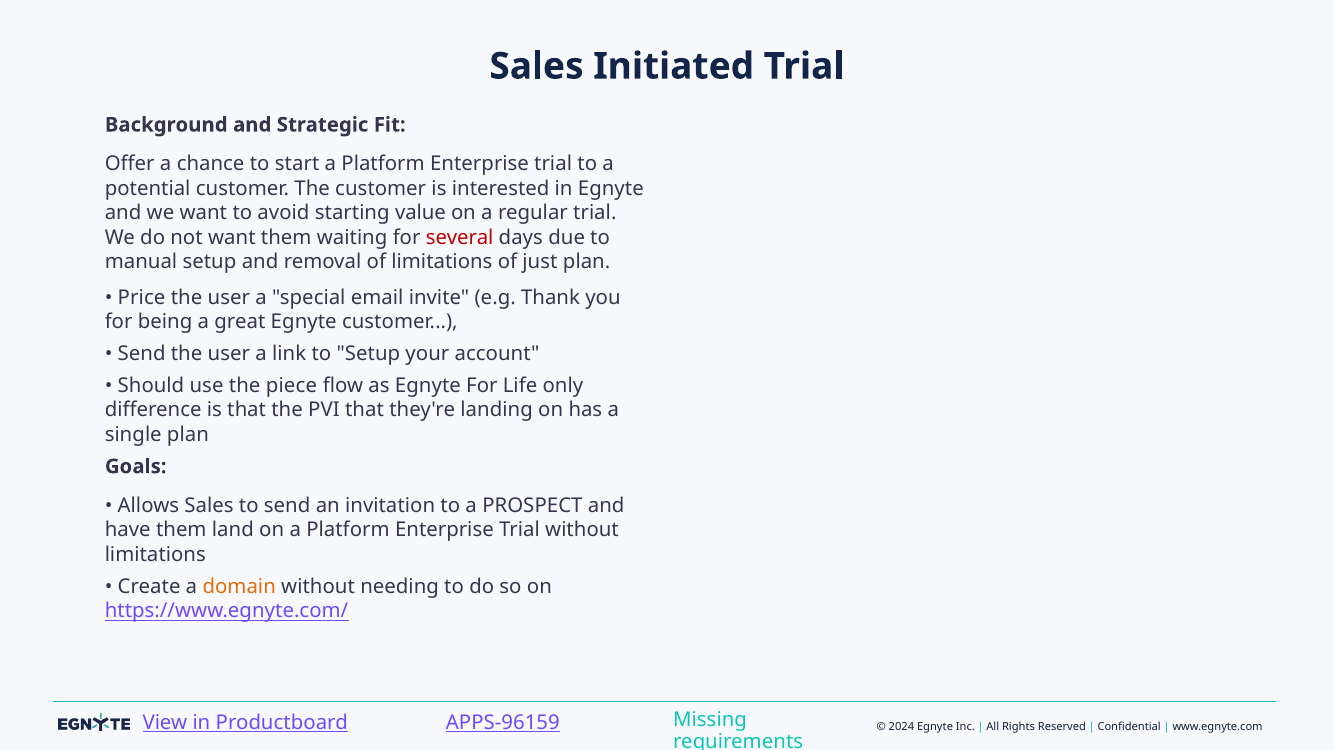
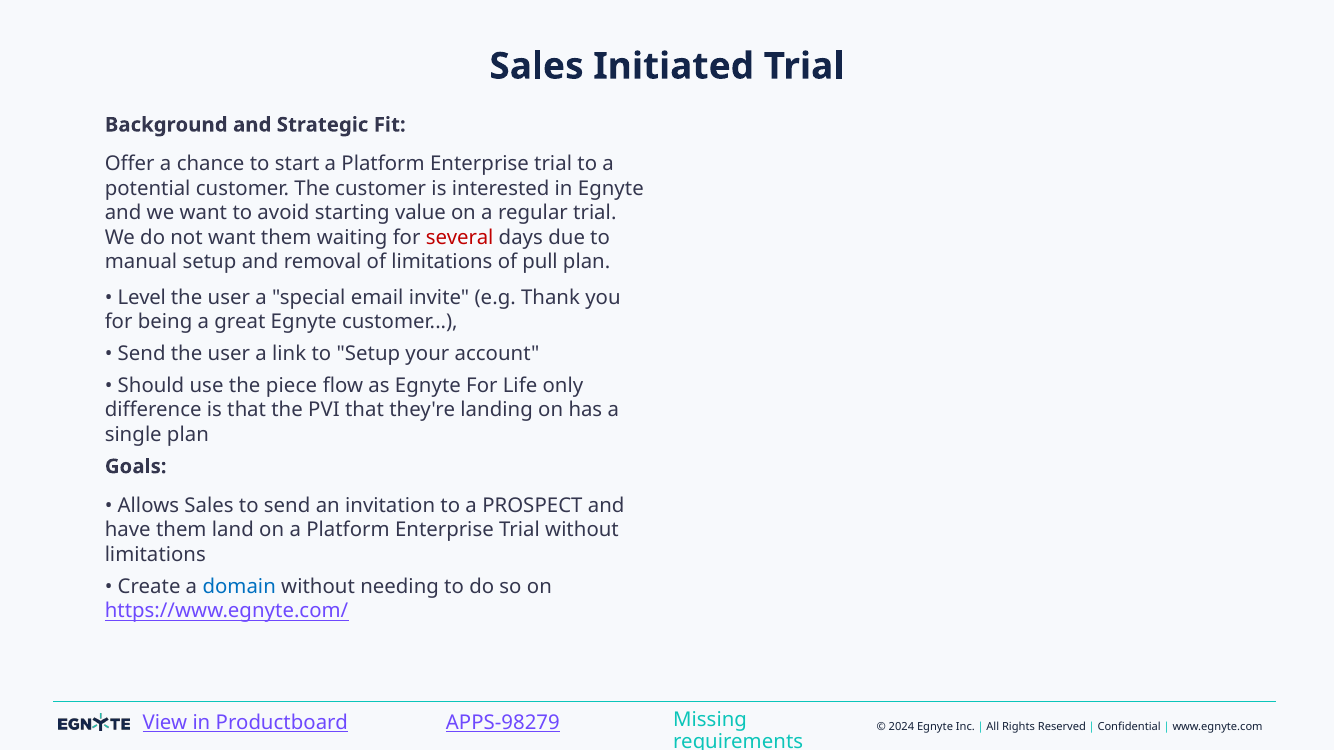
just: just -> pull
Price: Price -> Level
domain colour: orange -> blue
APPS-96159: APPS-96159 -> APPS-98279
